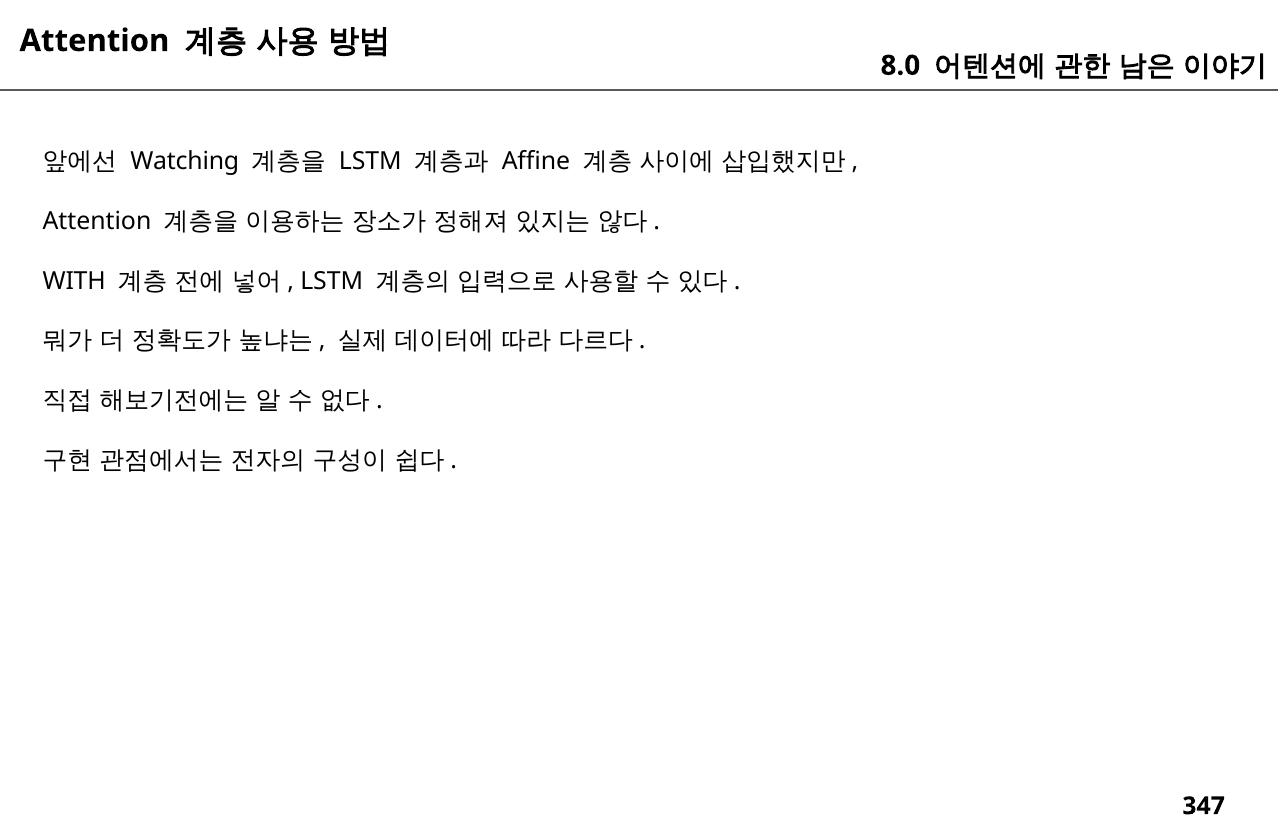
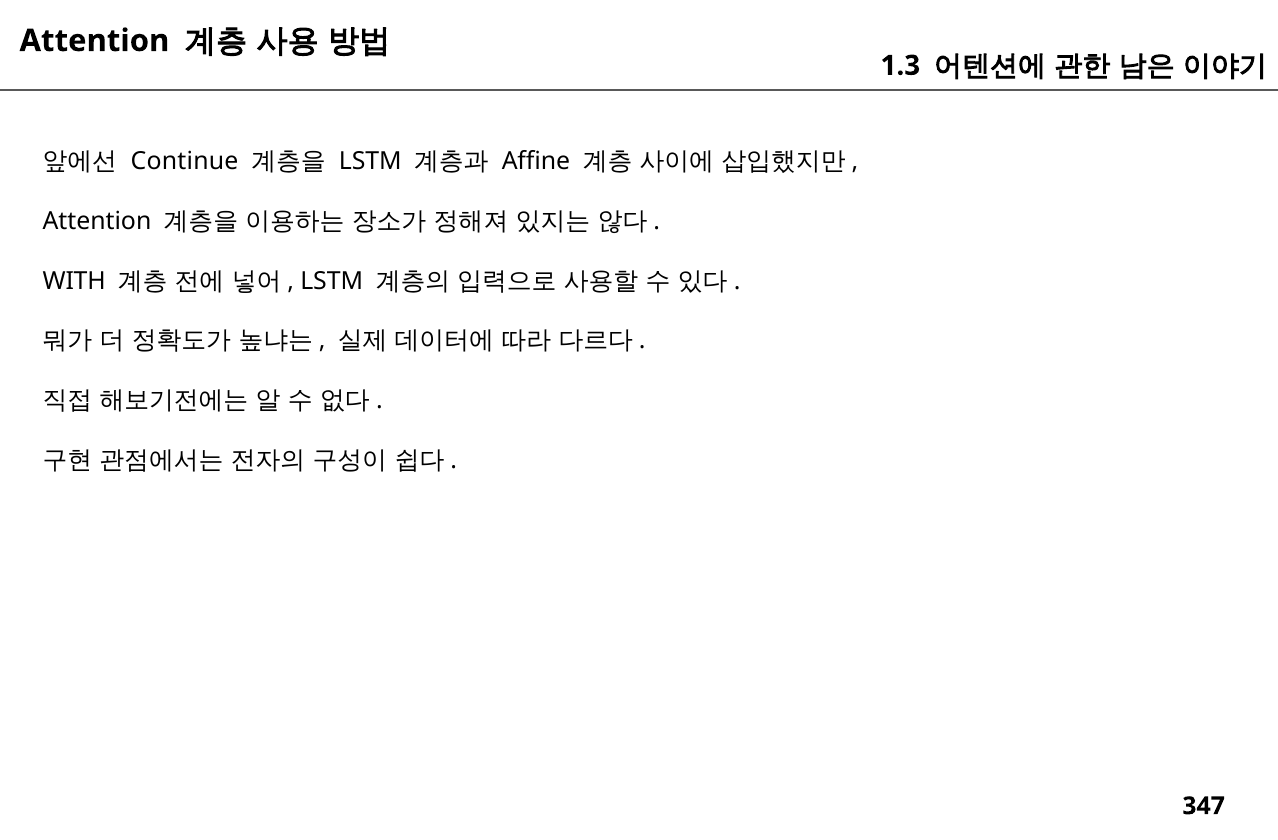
8.0: 8.0 -> 1.3
Watching: Watching -> Continue
